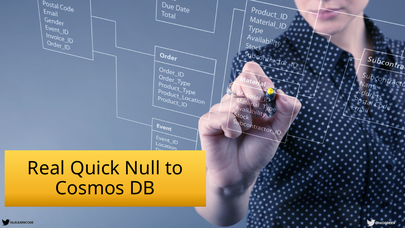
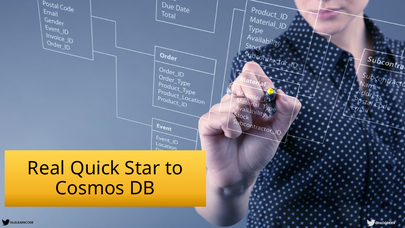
Null: Null -> Star
